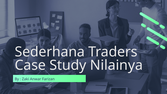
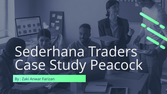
Nilainya: Nilainya -> Peacock
